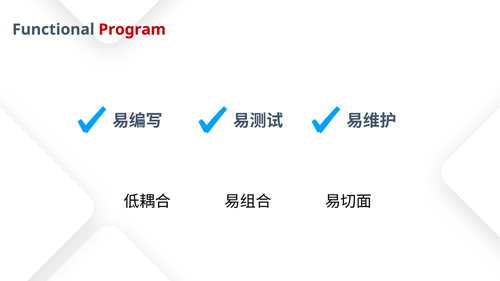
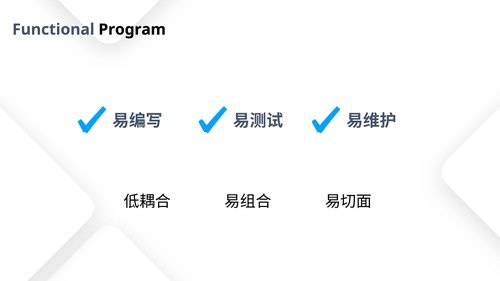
Program colour: red -> black
